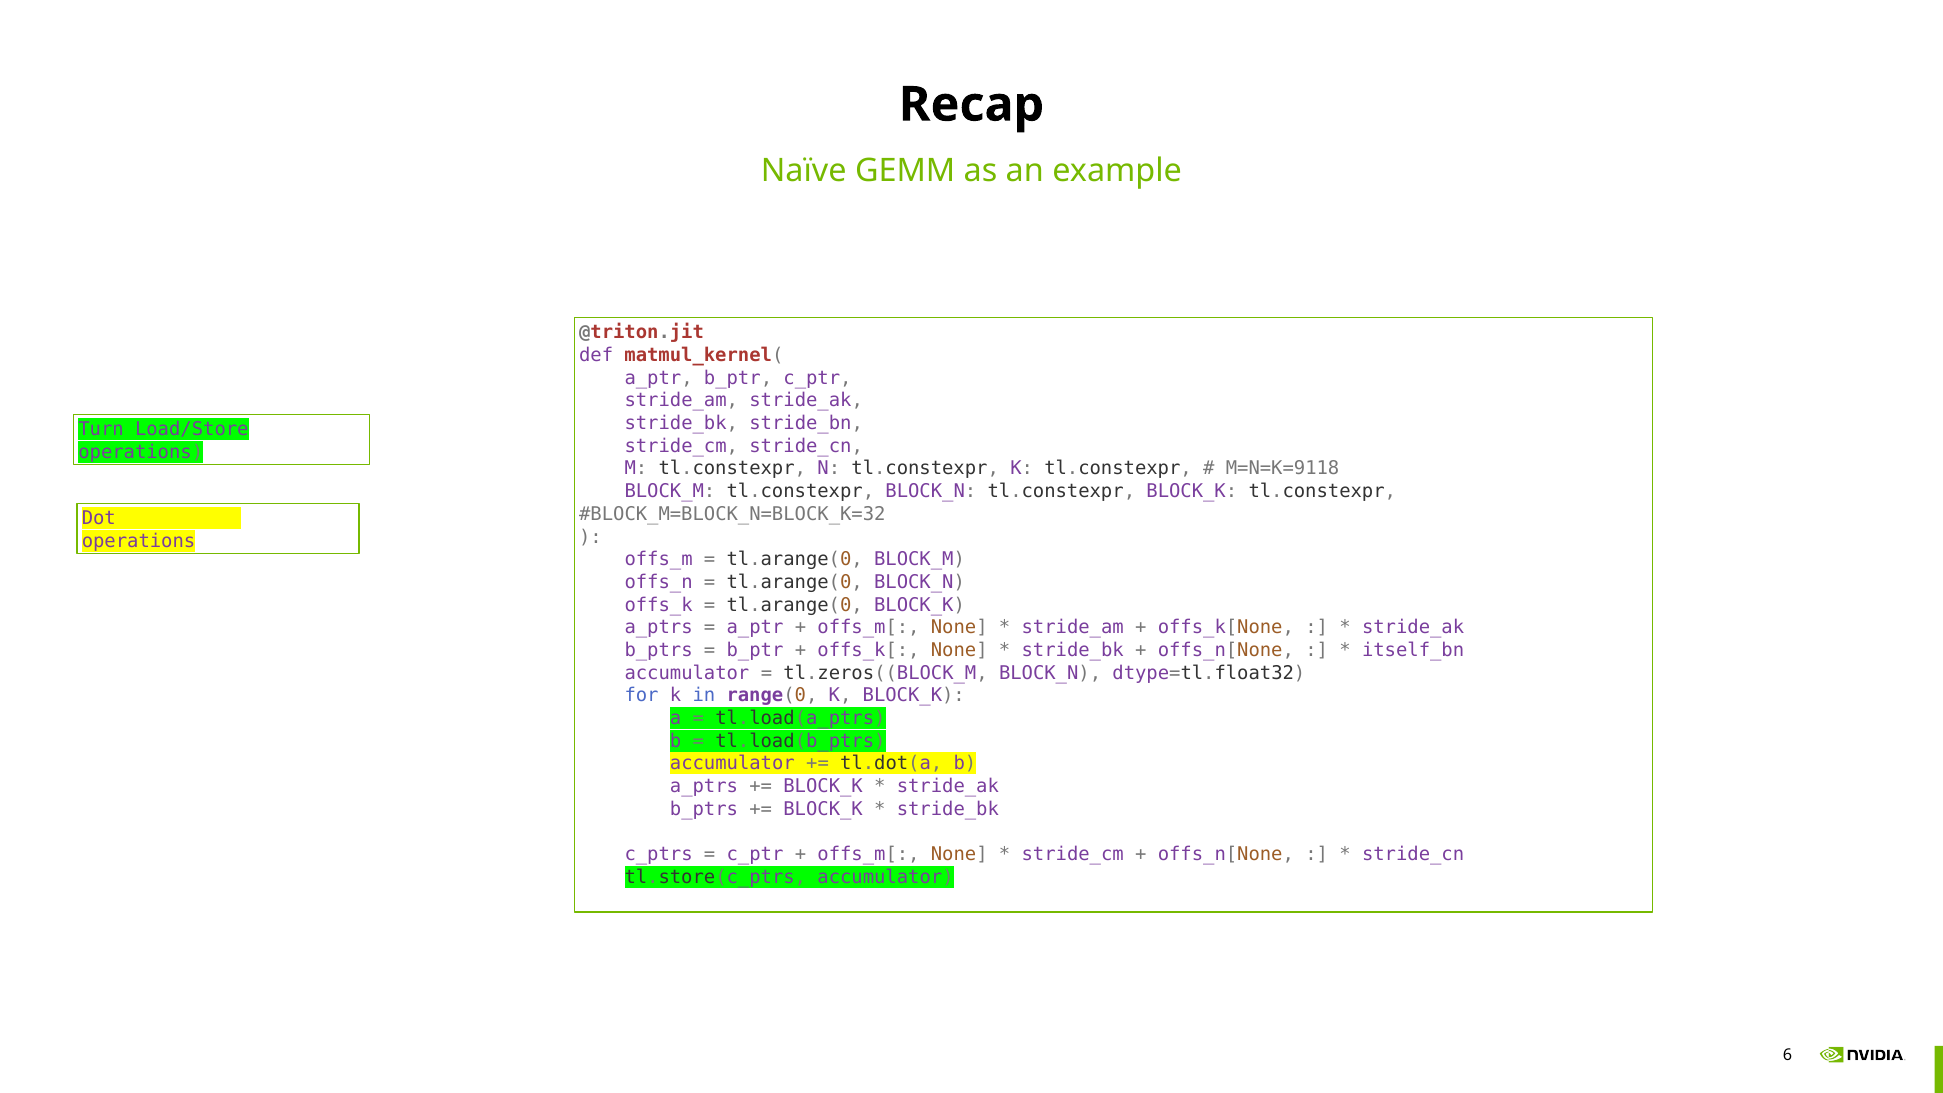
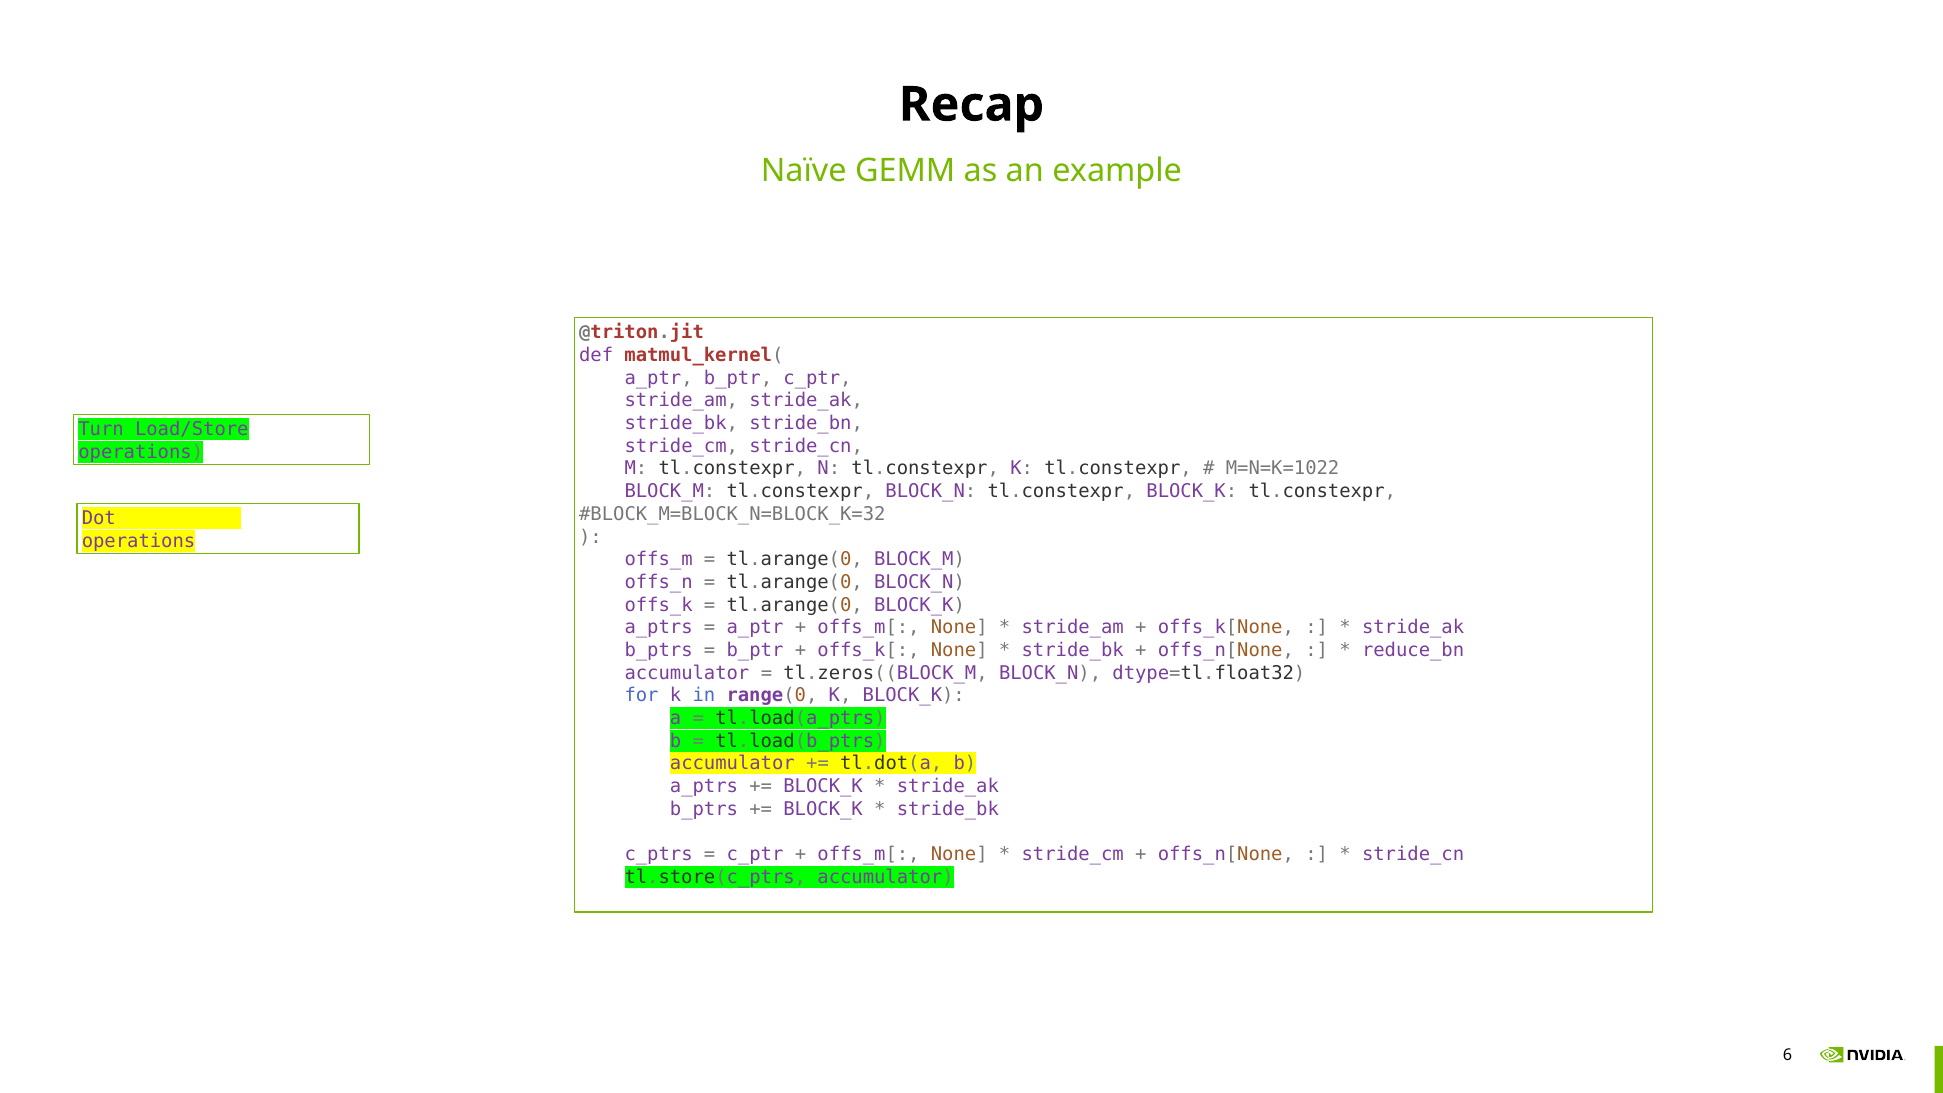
M=N=K=9118: M=N=K=9118 -> M=N=K=1022
itself_bn: itself_bn -> reduce_bn
